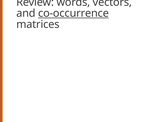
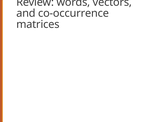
co-occurrence underline: present -> none
